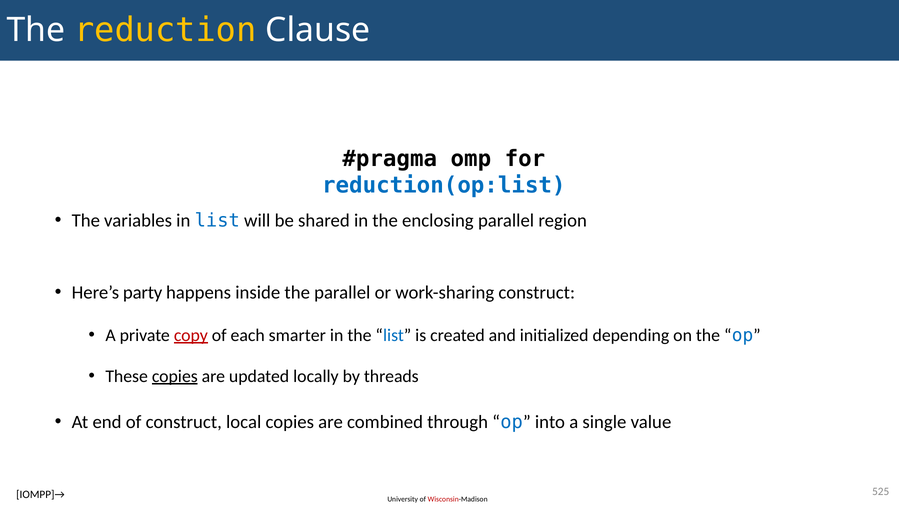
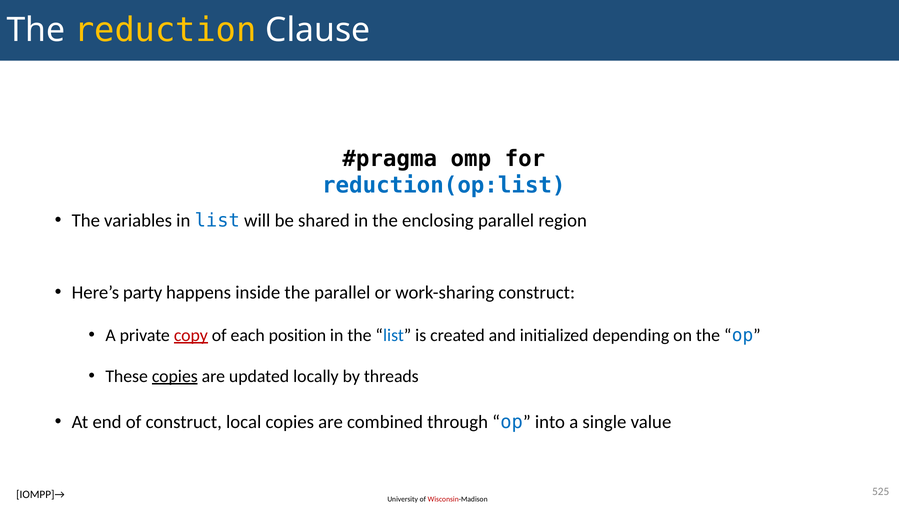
smarter: smarter -> position
